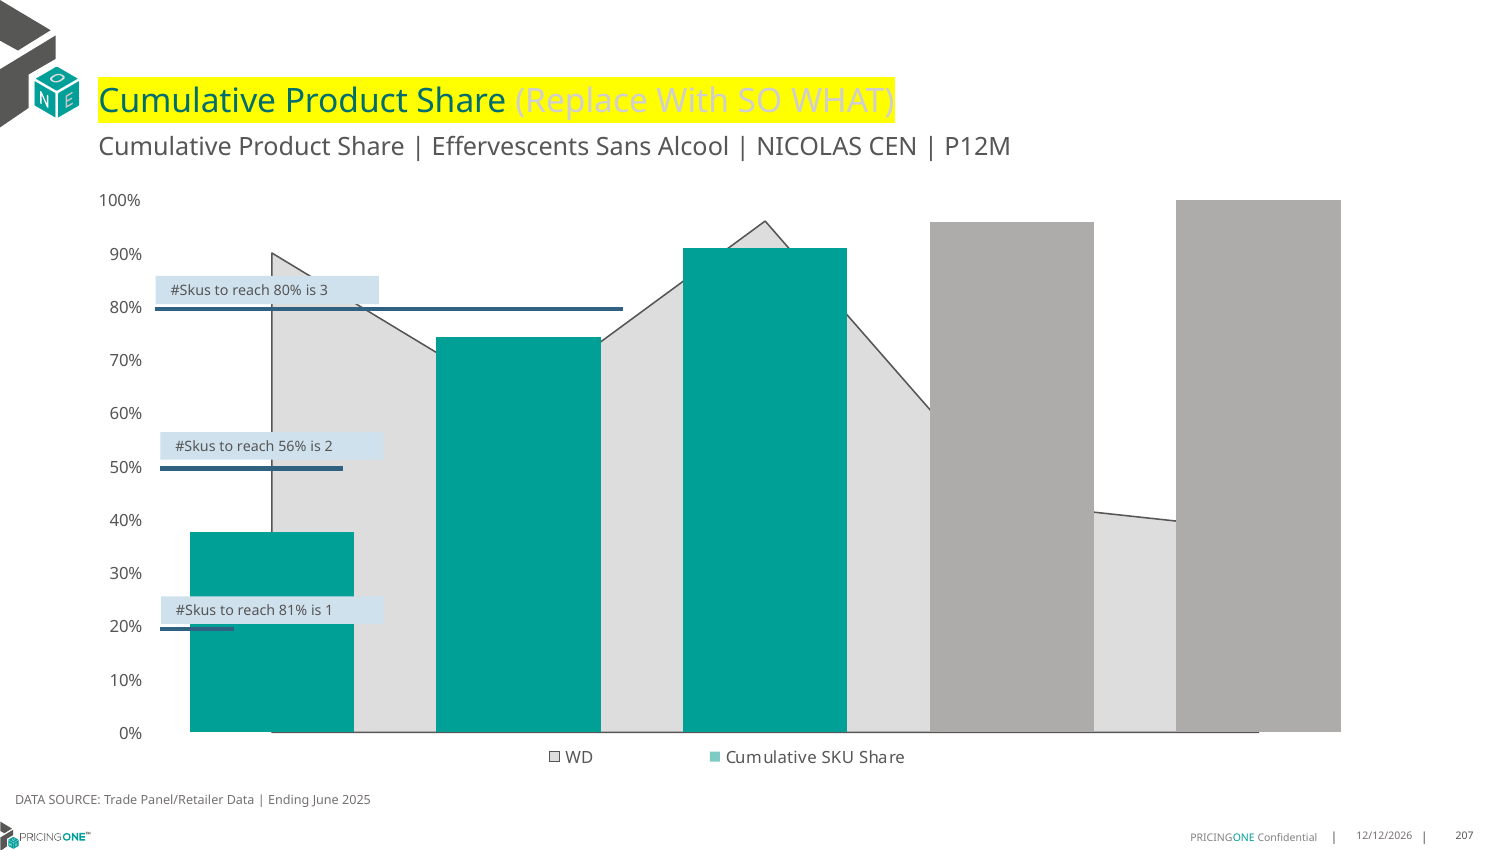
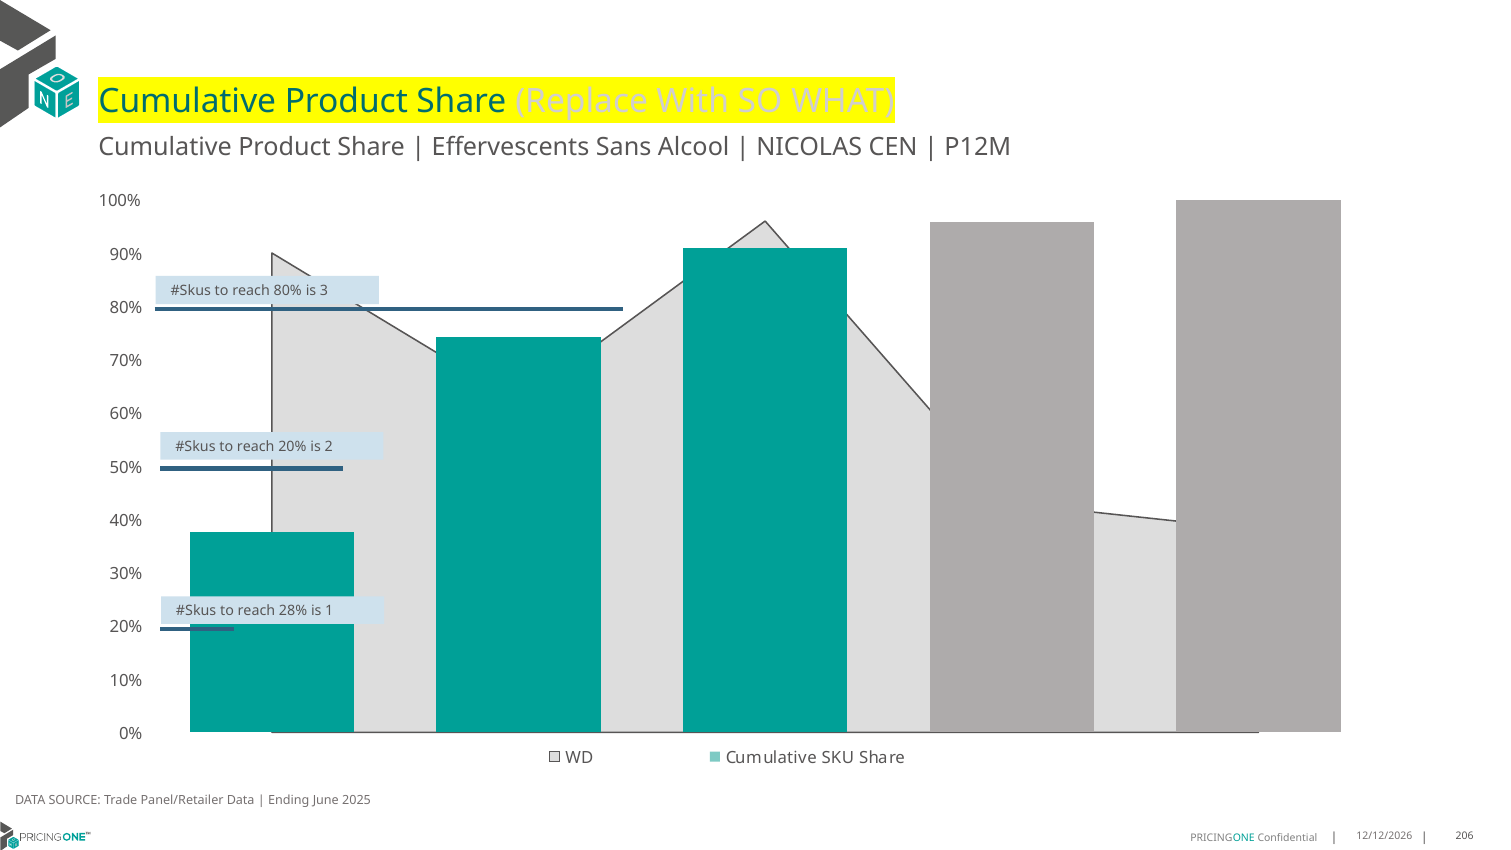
reach 56%: 56% -> 20%
81%: 81% -> 28%
207: 207 -> 206
